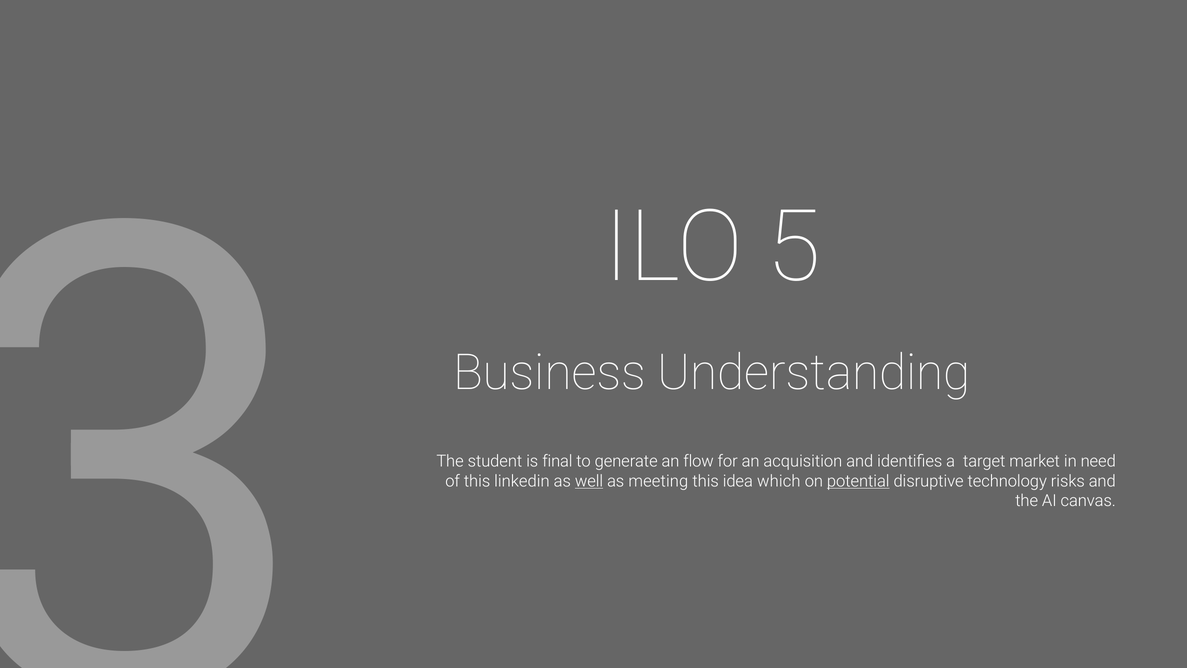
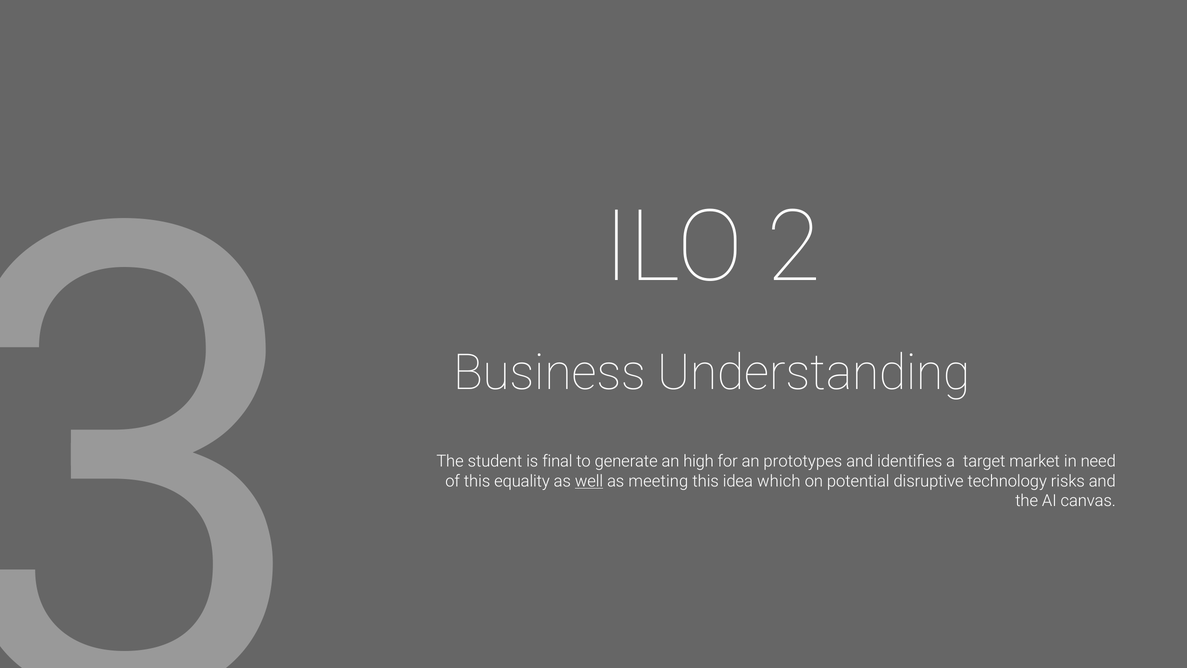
5: 5 -> 2
flow: flow -> high
acquisition: acquisition -> prototypes
linkedin: linkedin -> equality
potential underline: present -> none
